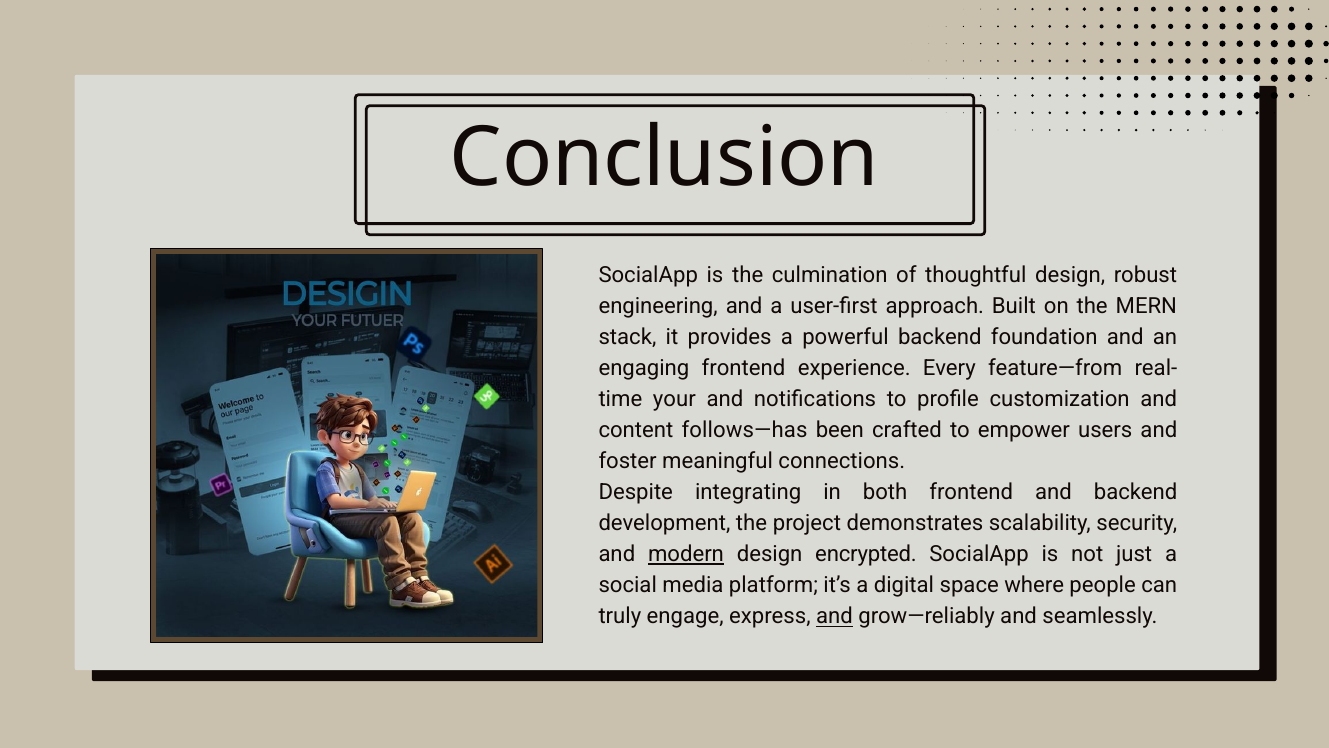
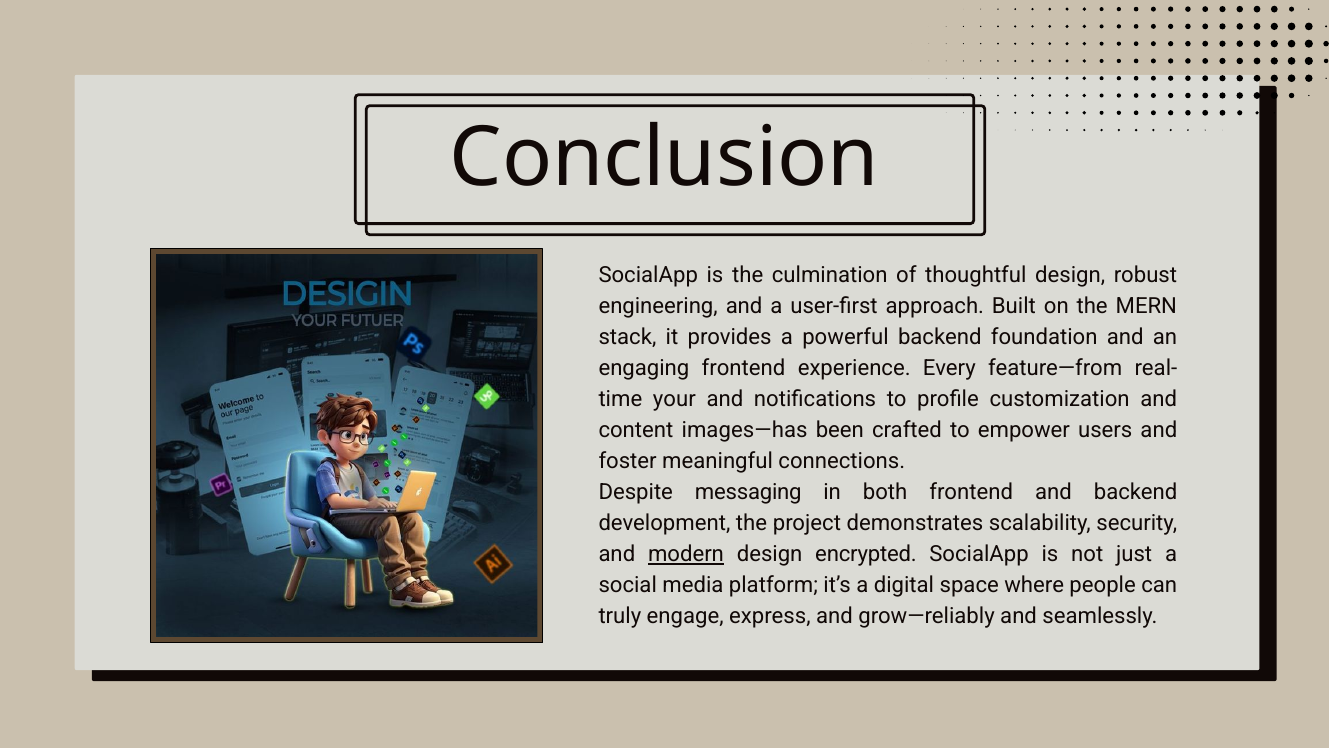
follows—has: follows—has -> images—has
integrating: integrating -> messaging
and at (834, 616) underline: present -> none
